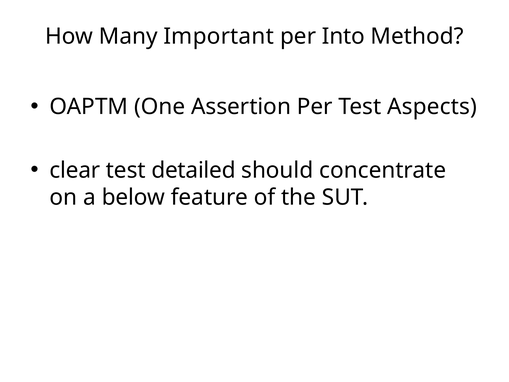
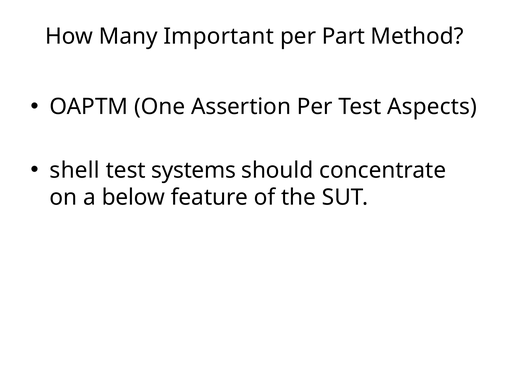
Into: Into -> Part
clear: clear -> shell
detailed: detailed -> systems
